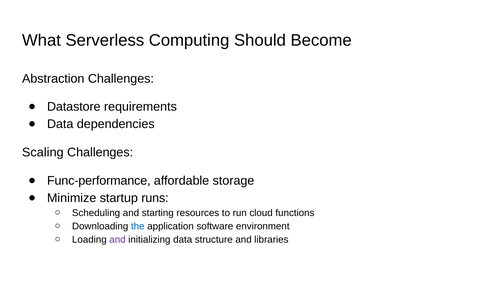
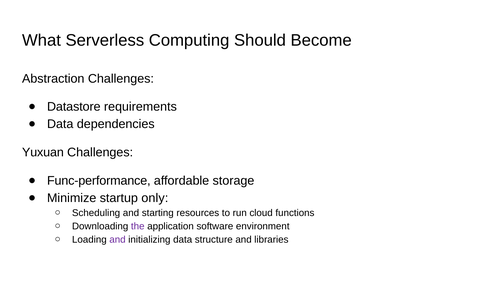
Scaling: Scaling -> Yuxuan
runs: runs -> only
the colour: blue -> purple
